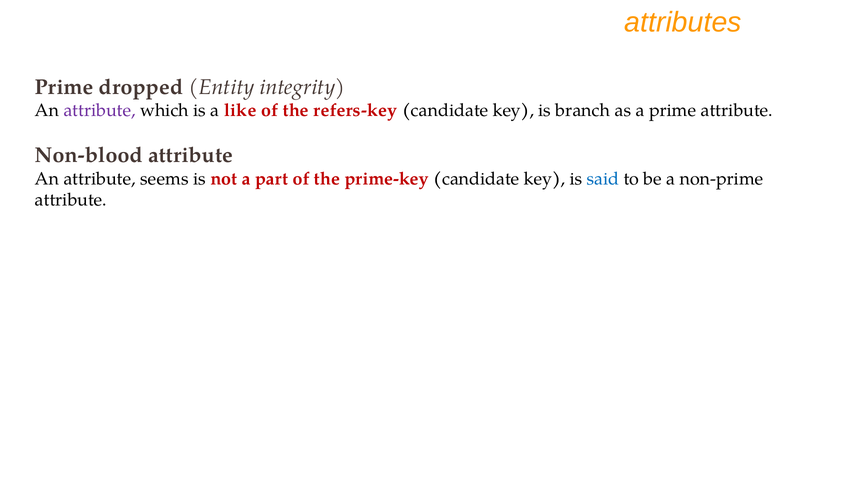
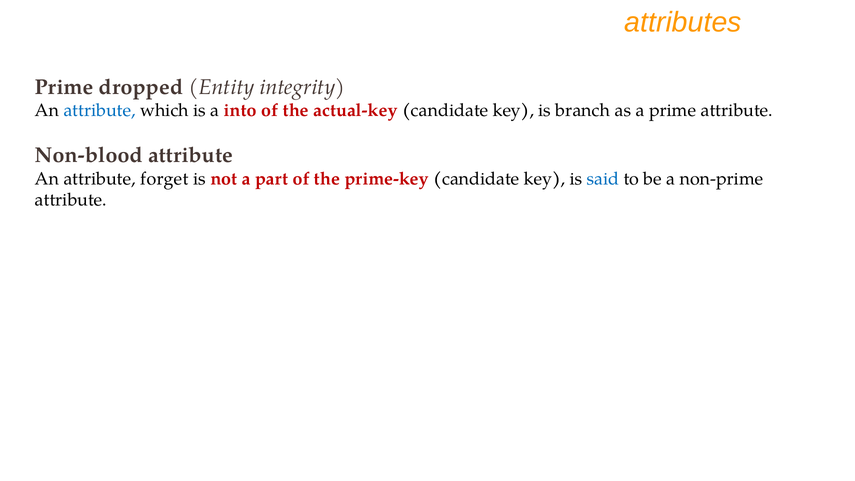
attribute at (100, 110) colour: purple -> blue
like: like -> into
refers-key: refers-key -> actual-key
seems: seems -> forget
